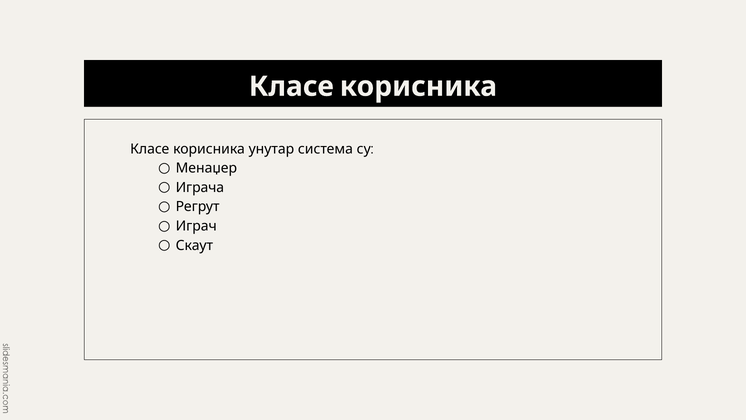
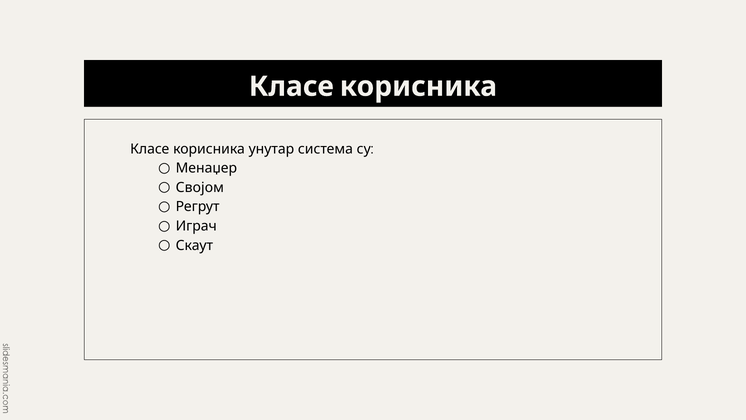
Играча: Играча -> Својом
